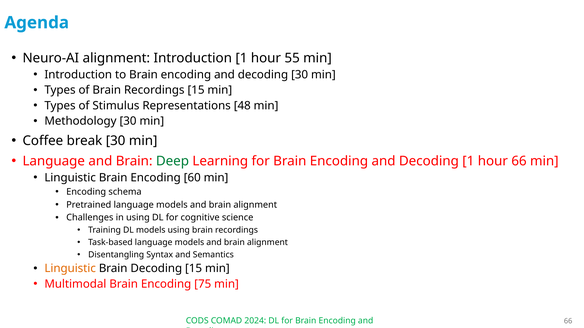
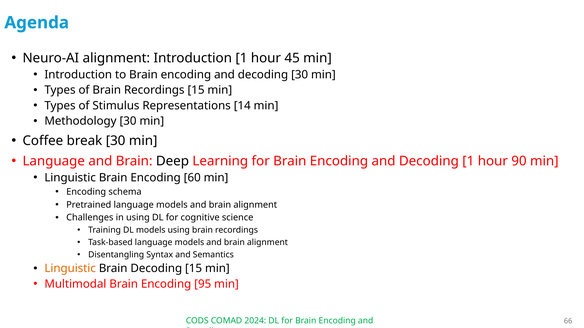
55: 55 -> 45
48: 48 -> 14
Deep colour: green -> black
hour 66: 66 -> 90
75: 75 -> 95
